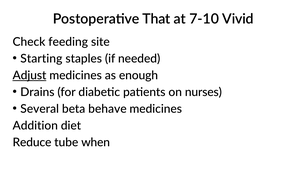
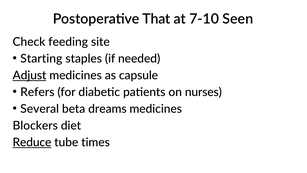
Vivid: Vivid -> Seen
enough: enough -> capsule
Drains: Drains -> Refers
behave: behave -> dreams
Addition: Addition -> Blockers
Reduce underline: none -> present
when: when -> times
